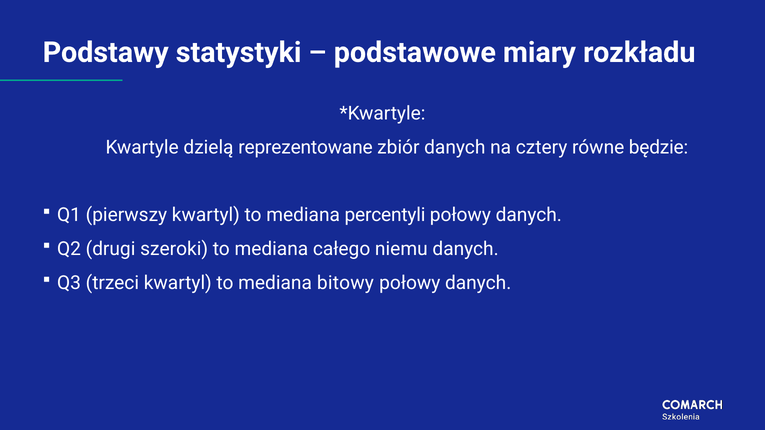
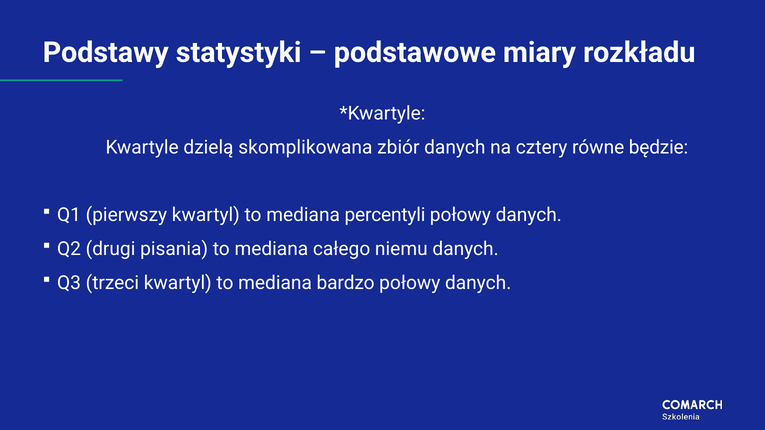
reprezentowane: reprezentowane -> skomplikowana
szeroki: szeroki -> pisania
bitowy: bitowy -> bardzo
